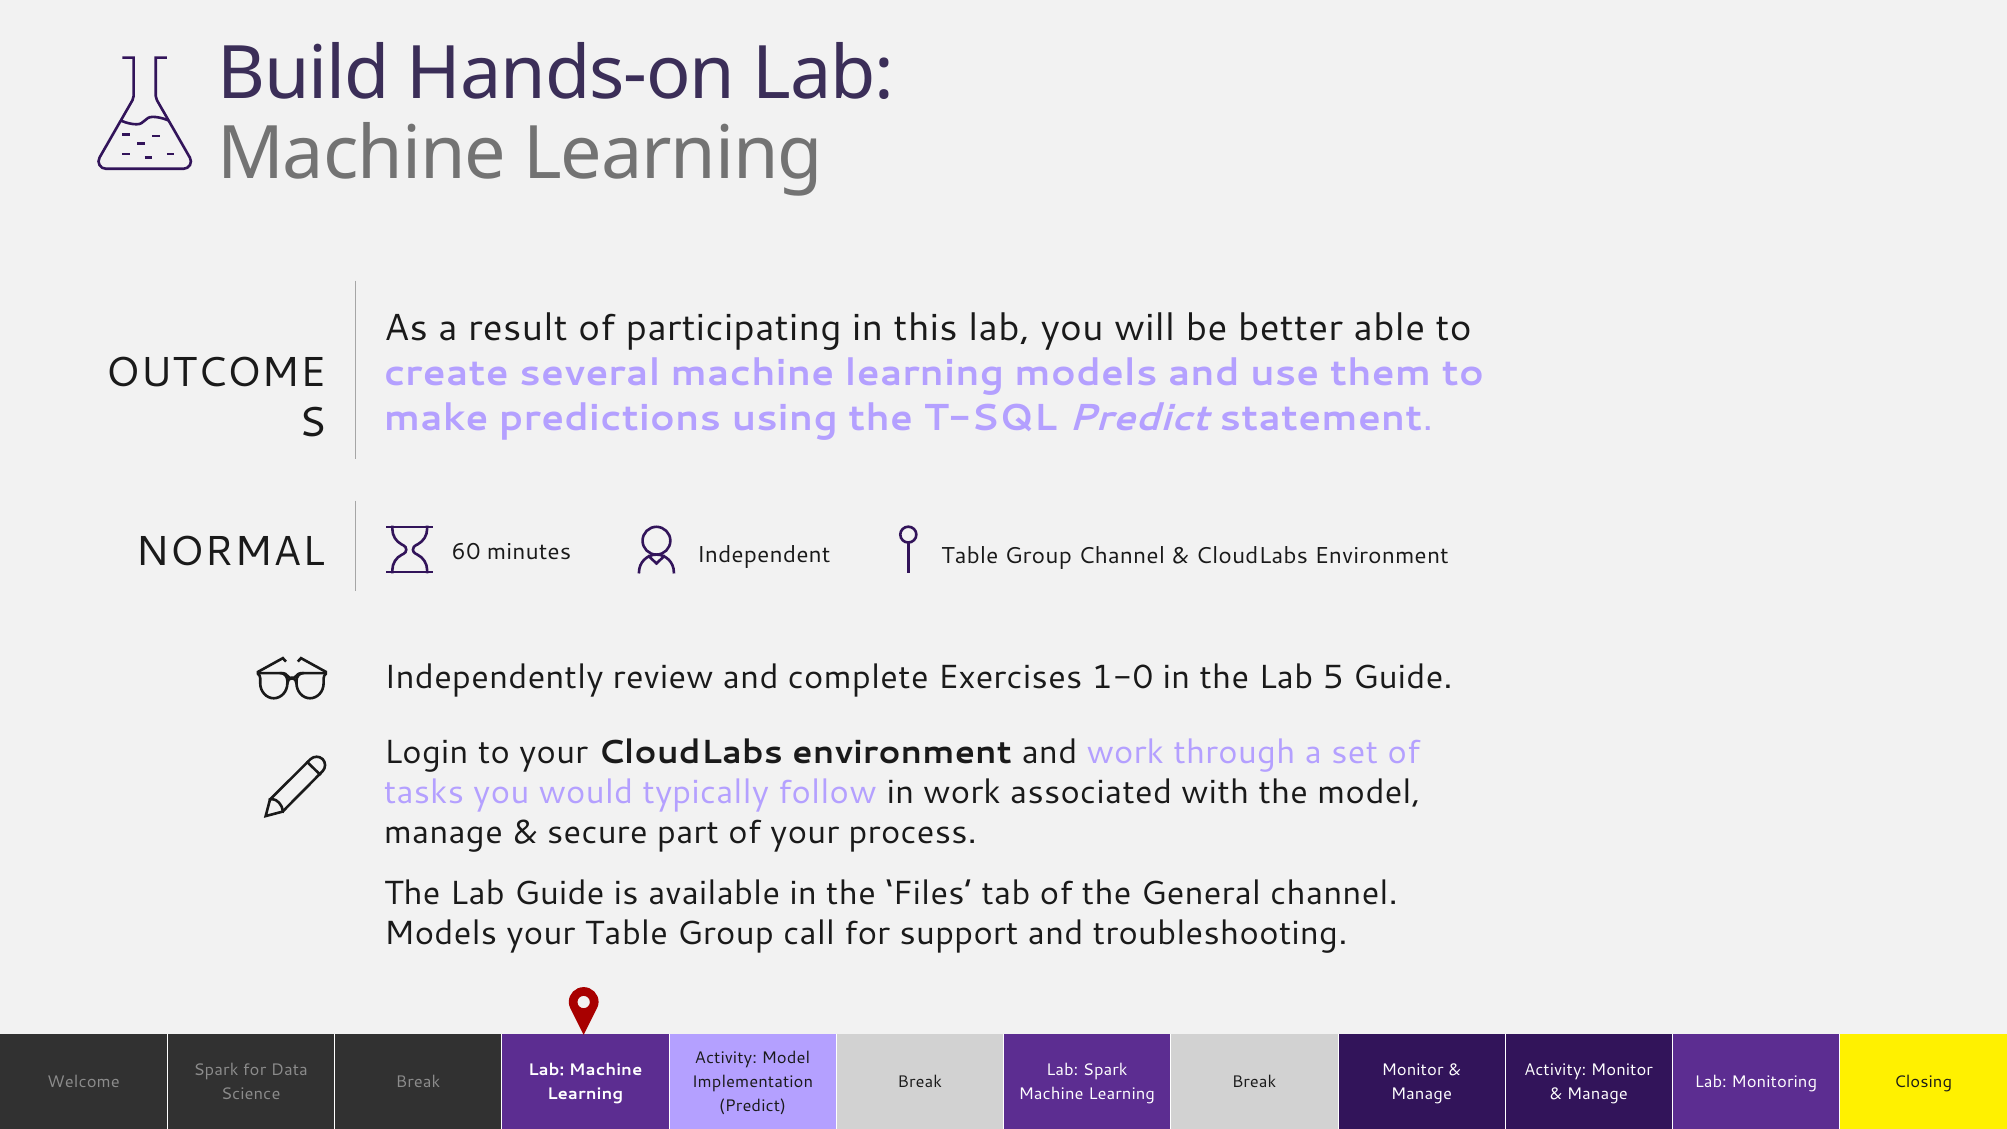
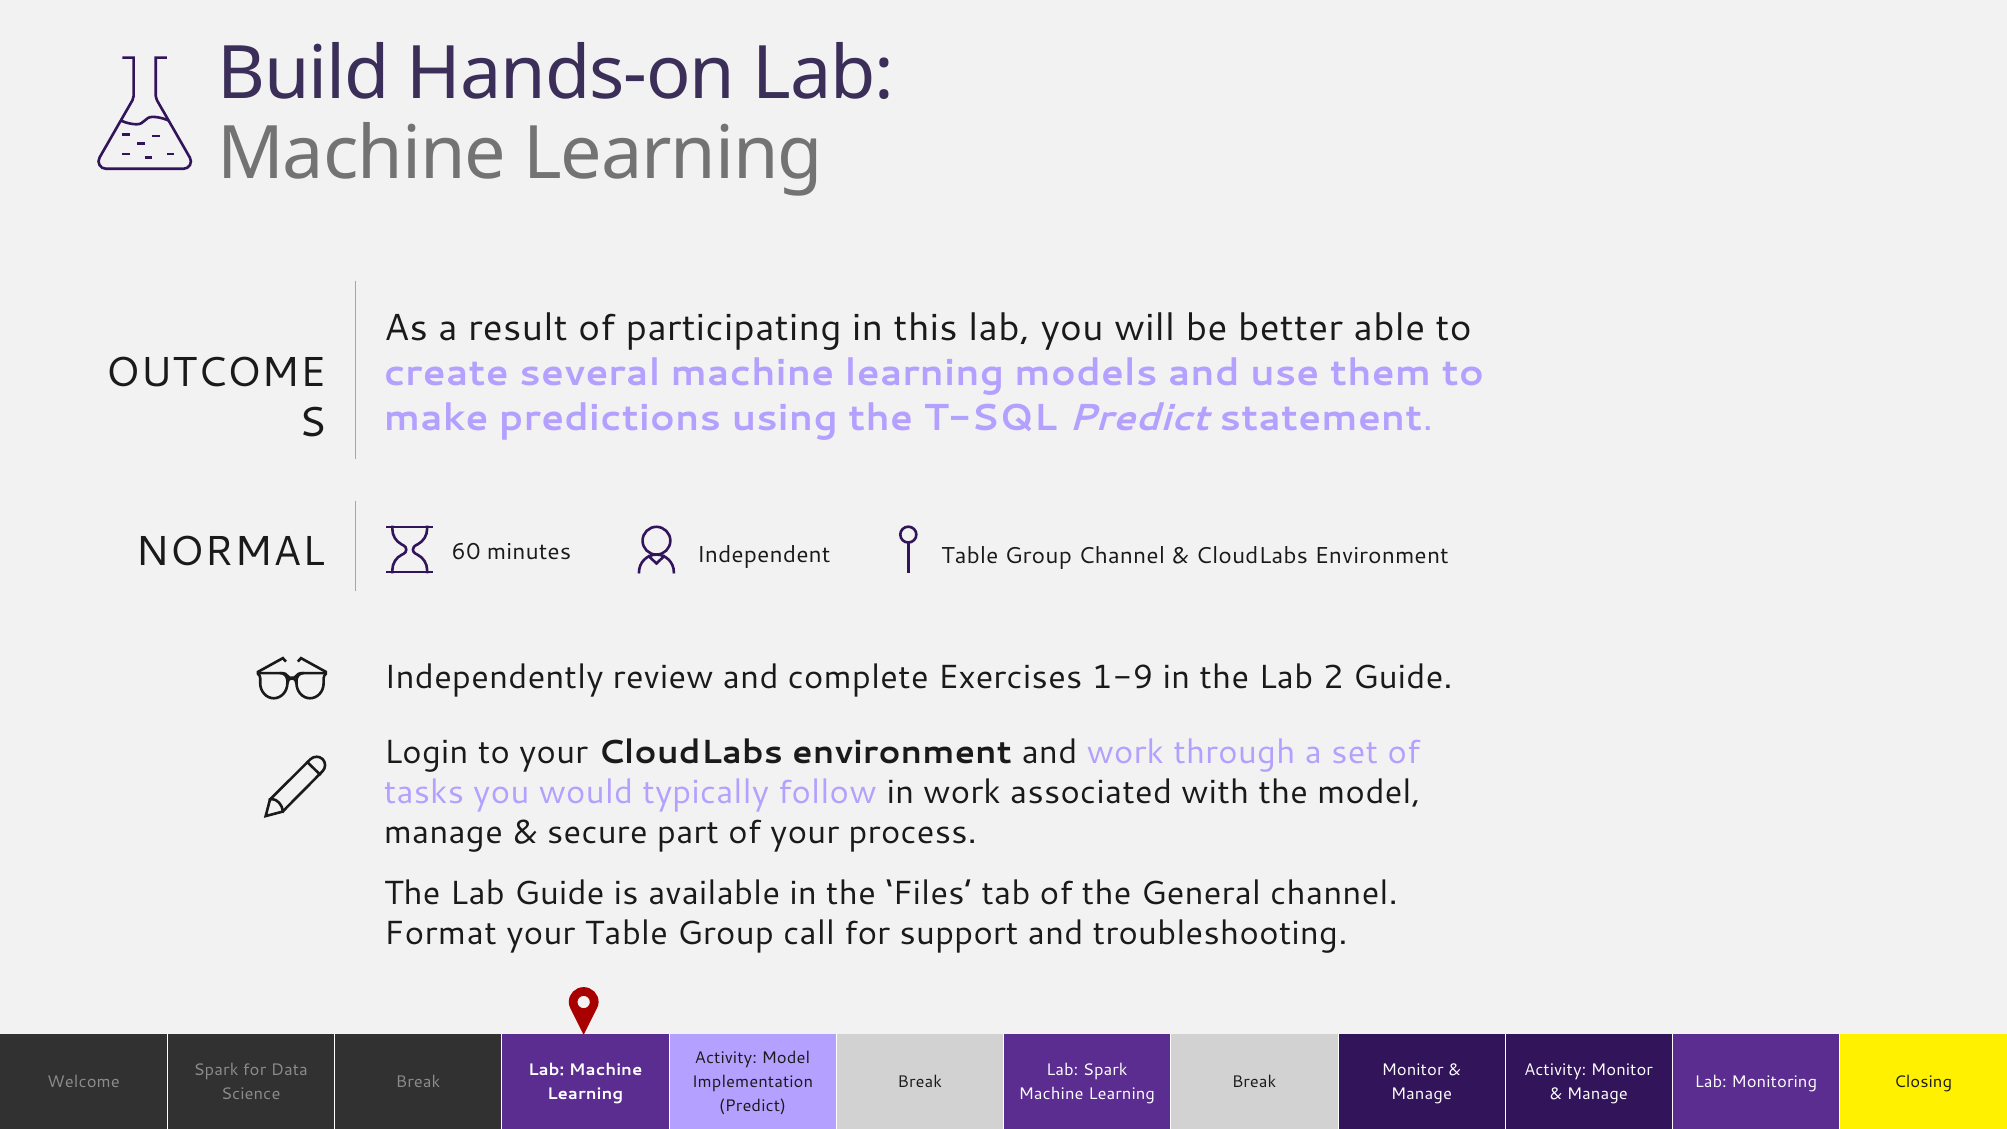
1-0: 1-0 -> 1-9
5: 5 -> 2
Models at (441, 933): Models -> Format
